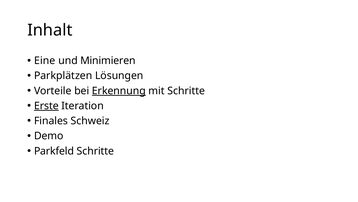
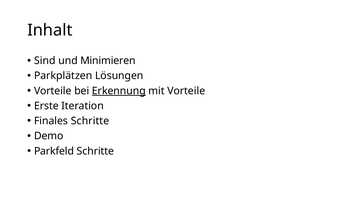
Eine: Eine -> Sind
mit Schritte: Schritte -> Vorteile
Erste underline: present -> none
Finales Schweiz: Schweiz -> Schritte
